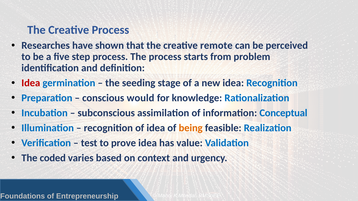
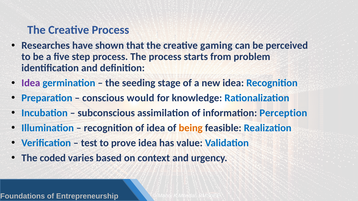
remote: remote -> gaming
Idea at (31, 83) colour: red -> purple
Conceptual: Conceptual -> Perception
